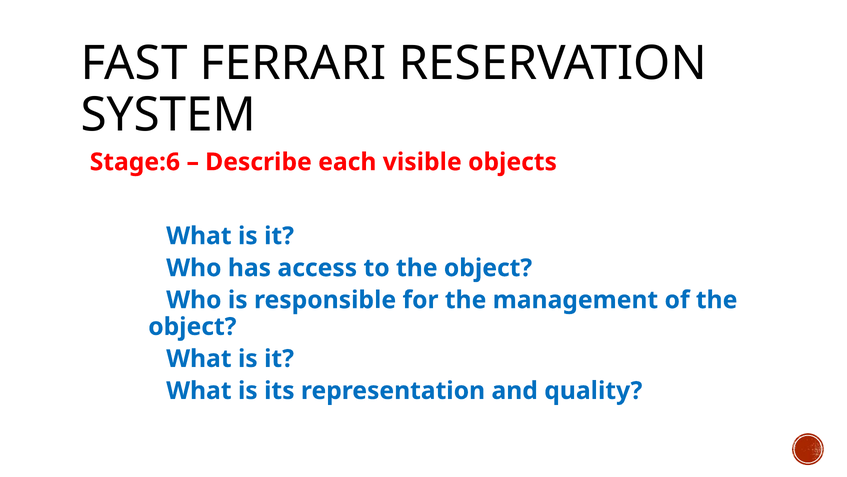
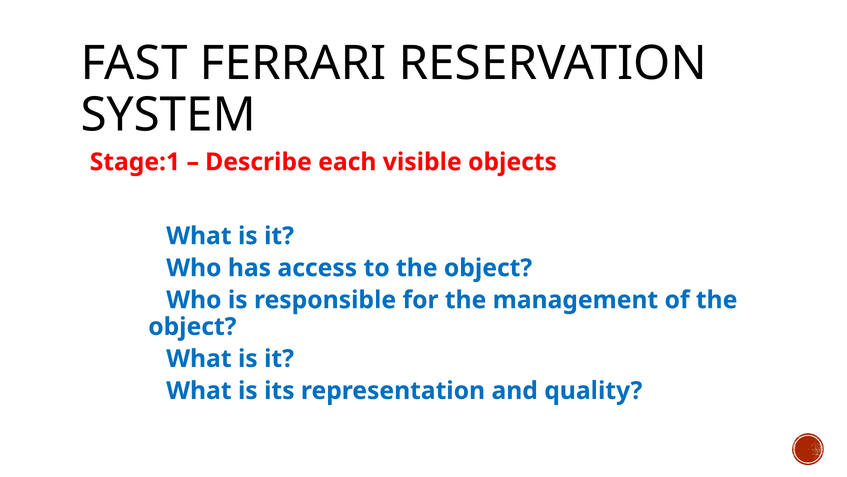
Stage:6: Stage:6 -> Stage:1
